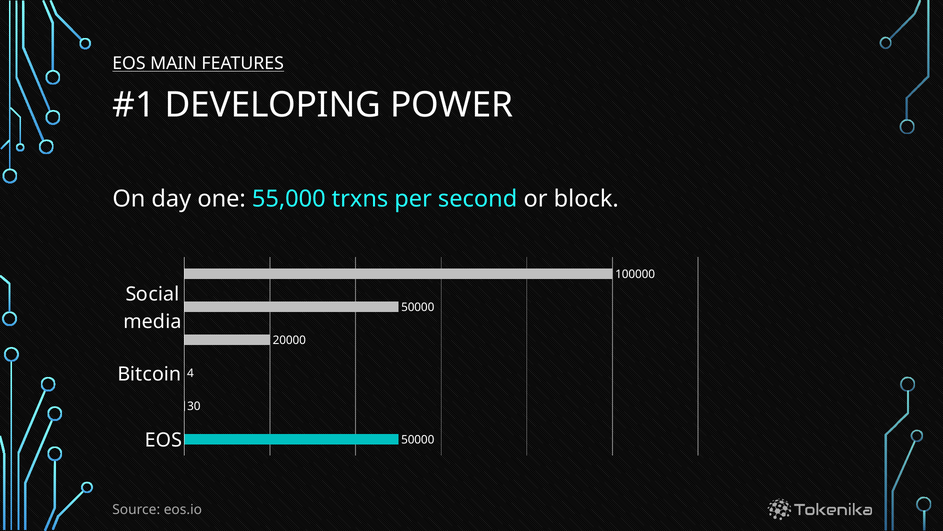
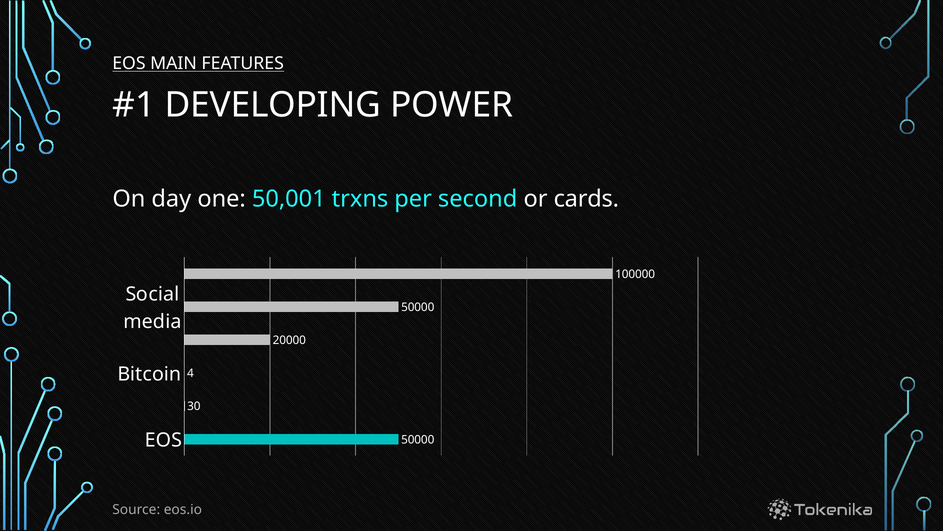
55,000: 55,000 -> 50,001
block: block -> cards
